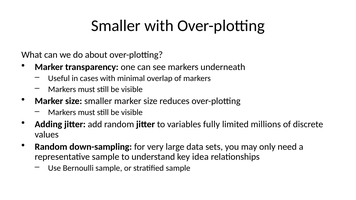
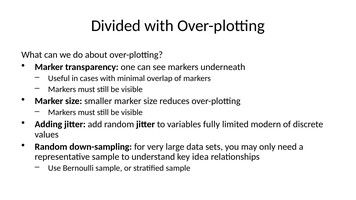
Smaller at (116, 26): Smaller -> Divided
millions: millions -> modern
